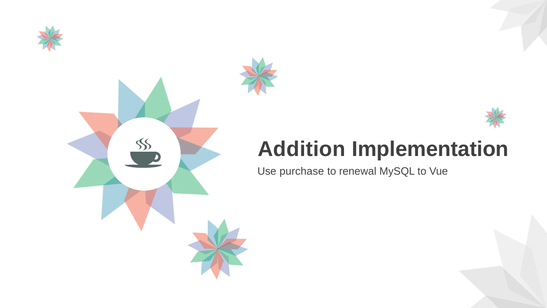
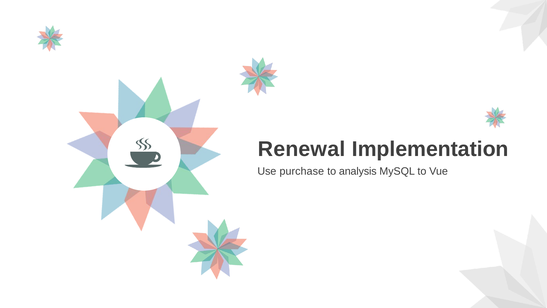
Addition: Addition -> Renewal
renewal: renewal -> analysis
